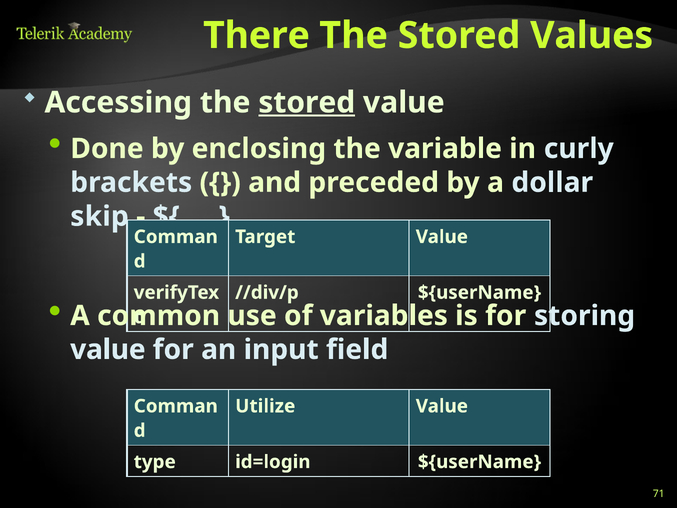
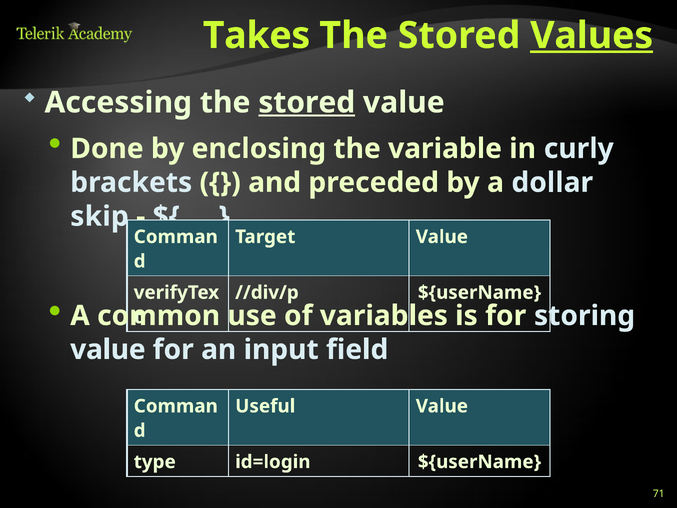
There: There -> Takes
Values underline: none -> present
Utilize: Utilize -> Useful
